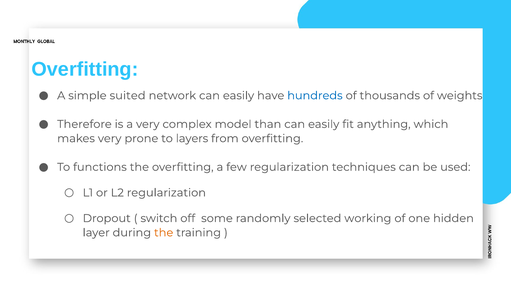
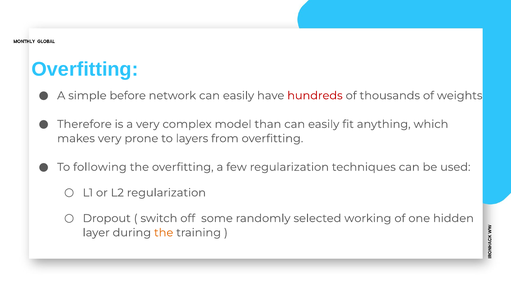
suited: suited -> before
hundreds colour: blue -> red
functions: functions -> following
